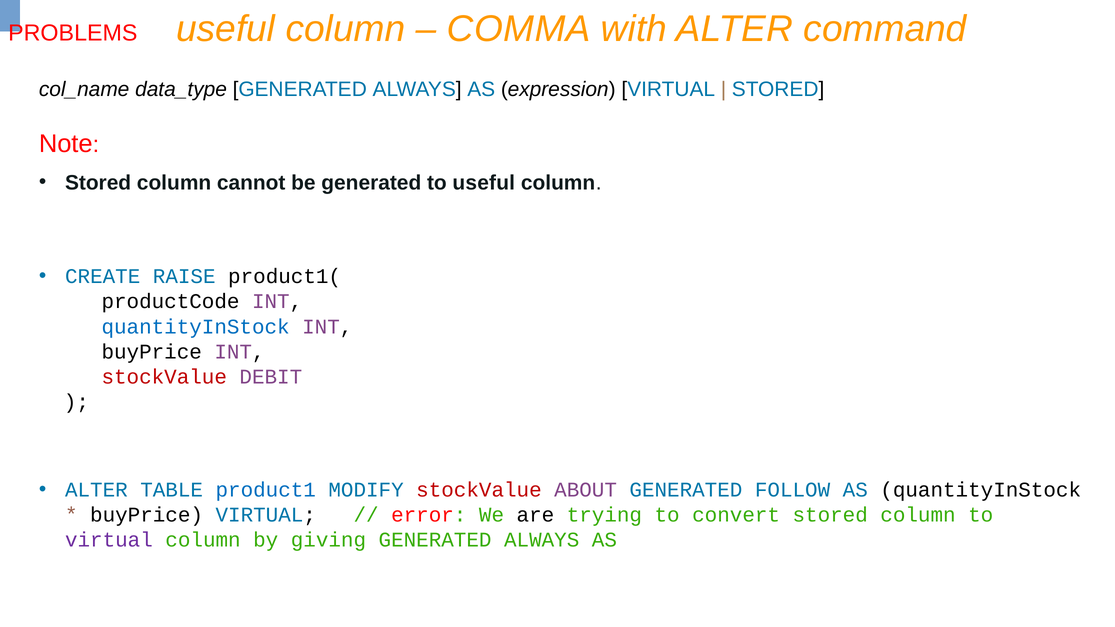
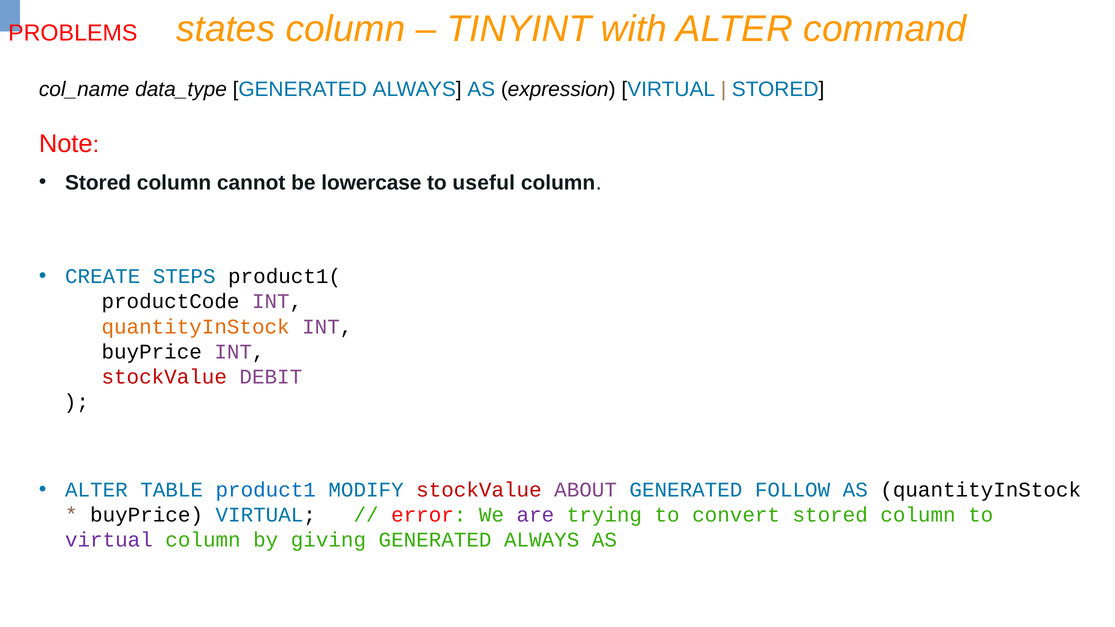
useful at (226, 29): useful -> states
COMMA: COMMA -> TINYINT
be generated: generated -> lowercase
RAISE: RAISE -> STEPS
quantityInStock at (196, 327) colour: blue -> orange
are colour: black -> purple
